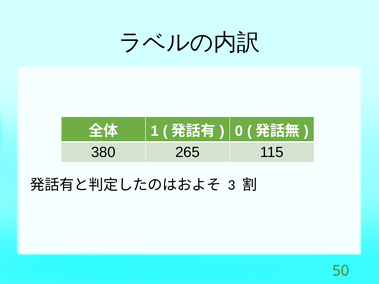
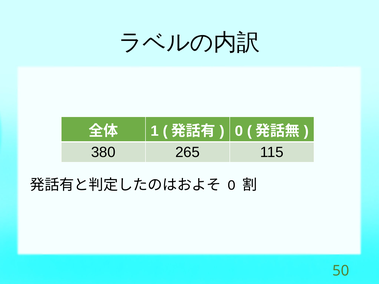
3 at (232, 185): 3 -> 0
